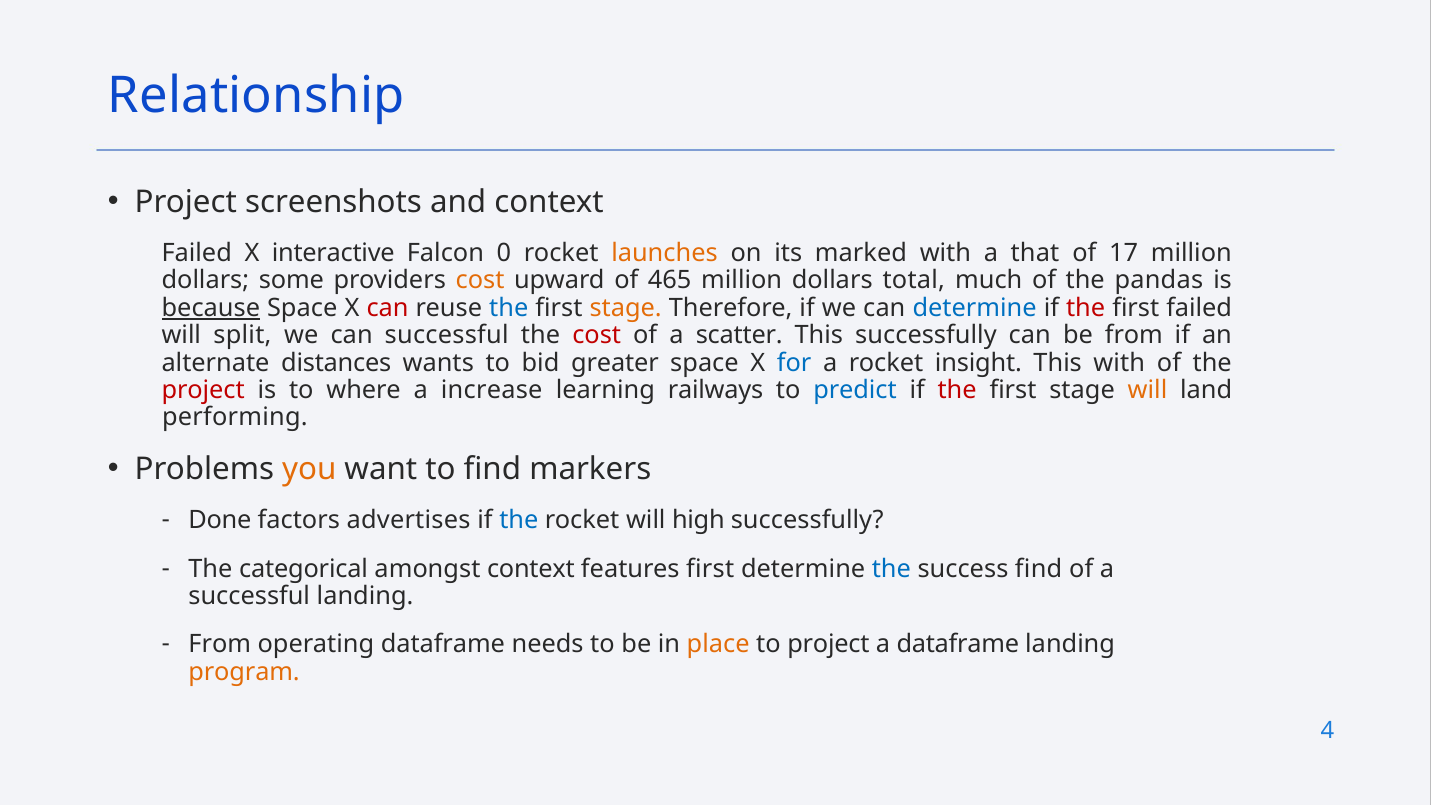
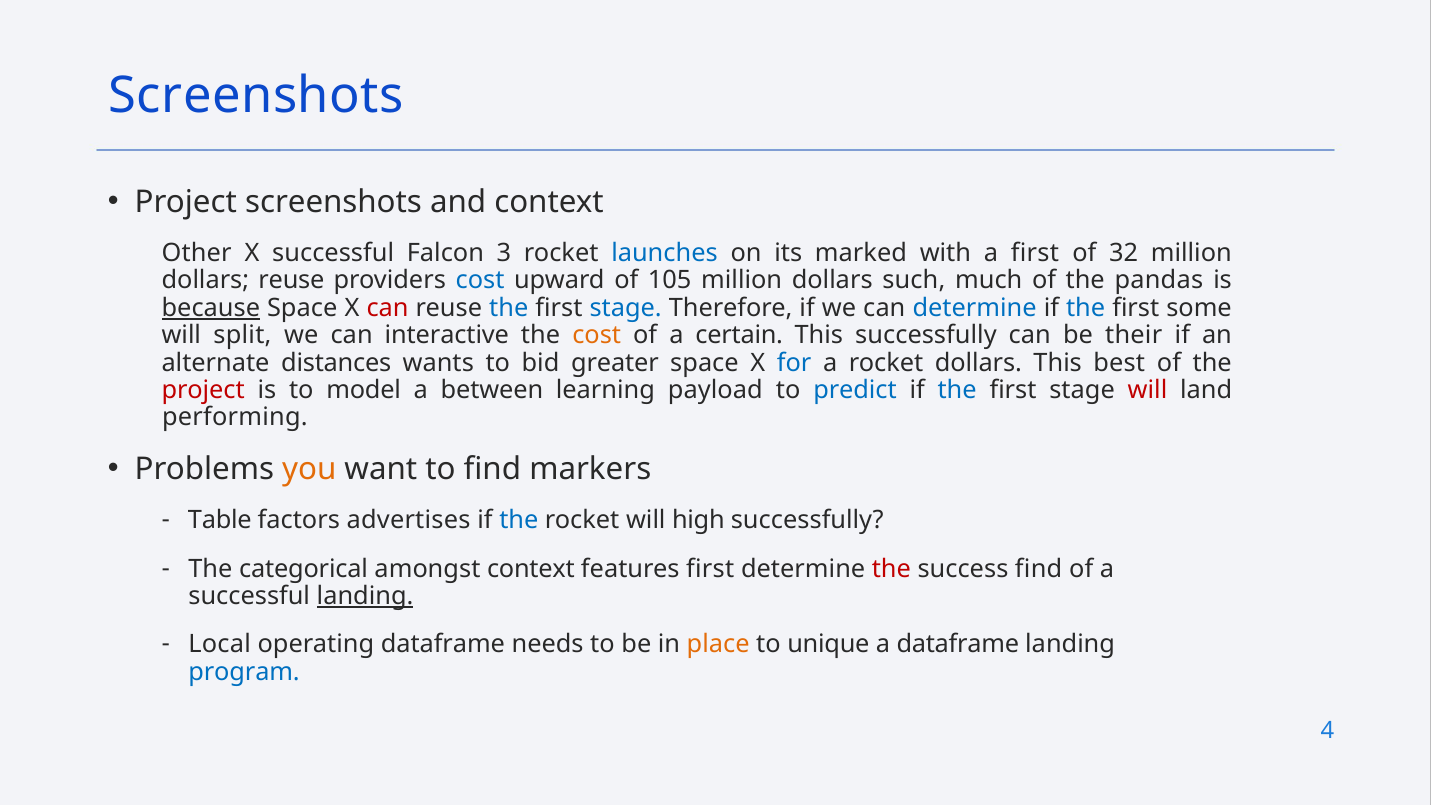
Relationship at (256, 96): Relationship -> Screenshots
Failed at (197, 253): Failed -> Other
X interactive: interactive -> successful
0: 0 -> 3
launches colour: orange -> blue
a that: that -> first
17: 17 -> 32
dollars some: some -> reuse
cost at (480, 281) colour: orange -> blue
465: 465 -> 105
total: total -> such
stage at (626, 308) colour: orange -> blue
the at (1086, 308) colour: red -> blue
first failed: failed -> some
can successful: successful -> interactive
cost at (597, 335) colour: red -> orange
scatter: scatter -> certain
be from: from -> their
rocket insight: insight -> dollars
This with: with -> best
where: where -> model
increase: increase -> between
railways: railways -> payload
the at (957, 390) colour: red -> blue
will at (1148, 390) colour: orange -> red
Done: Done -> Table
the at (891, 569) colour: blue -> red
landing at (365, 596) underline: none -> present
From at (220, 644): From -> Local
to project: project -> unique
program colour: orange -> blue
